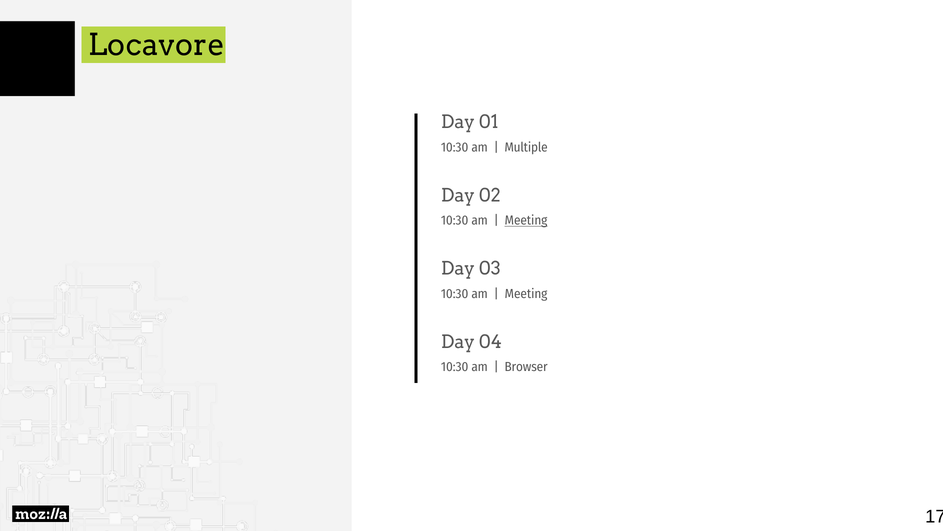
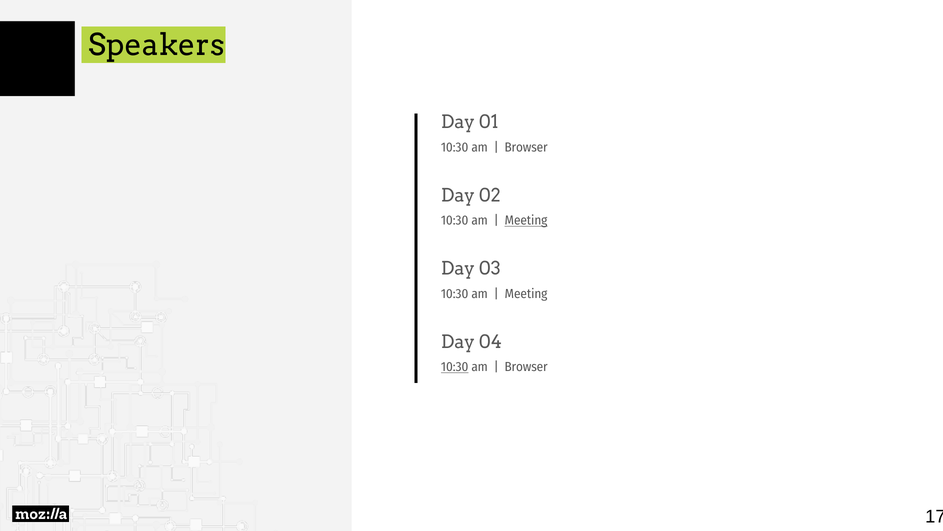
Locavore: Locavore -> Speakers
Multiple at (526, 147): Multiple -> Browser
10:30 at (455, 367) underline: none -> present
